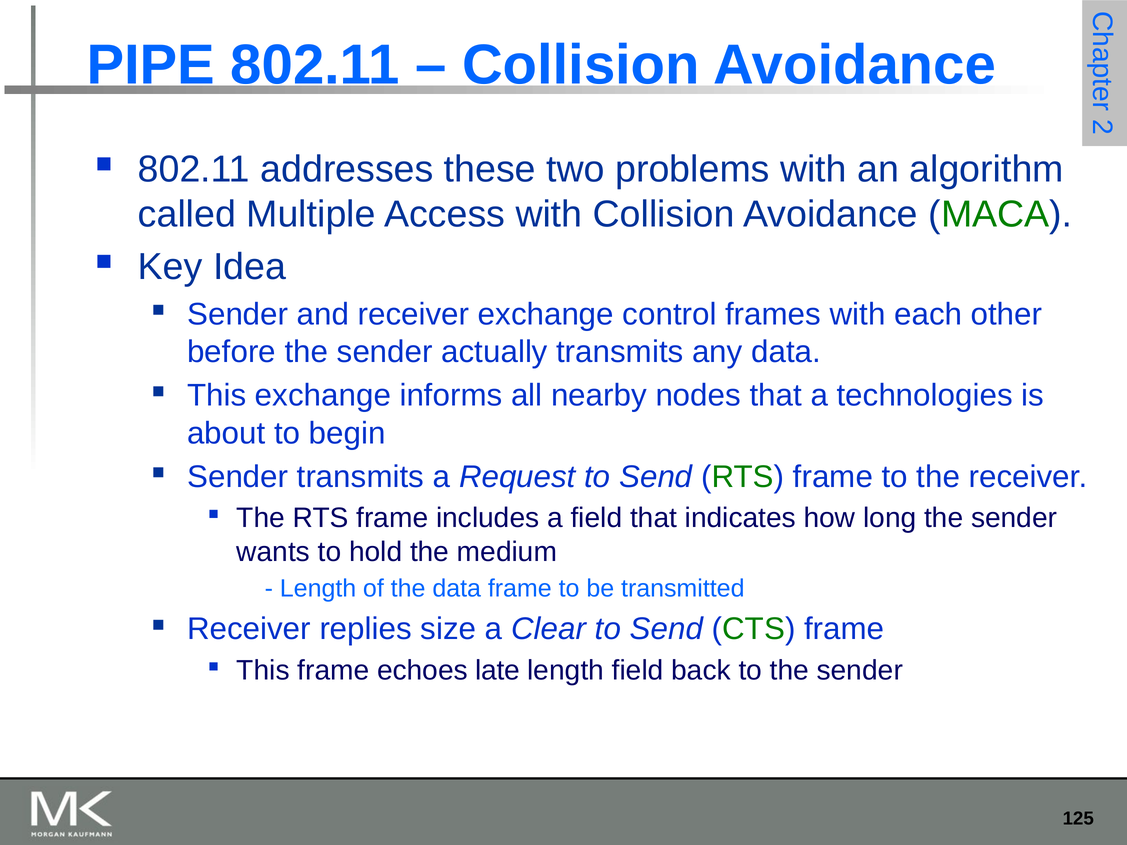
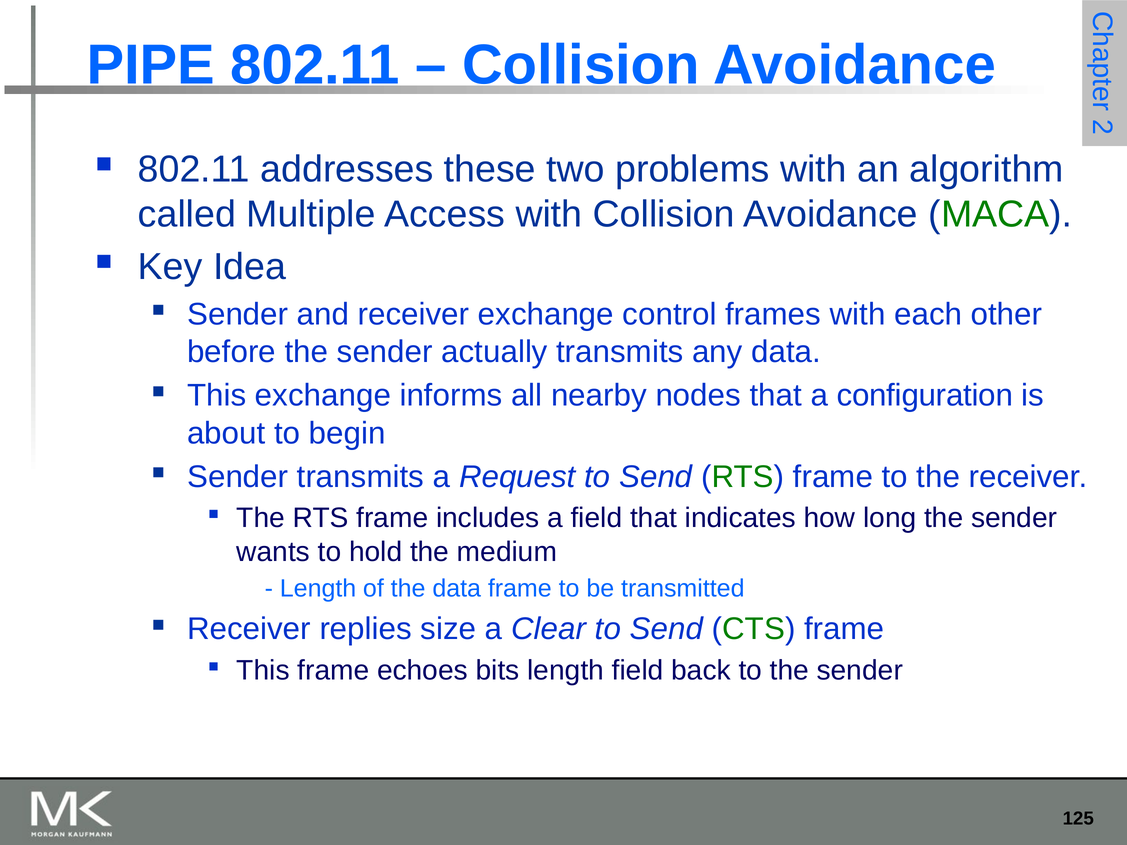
technologies: technologies -> configuration
late: late -> bits
